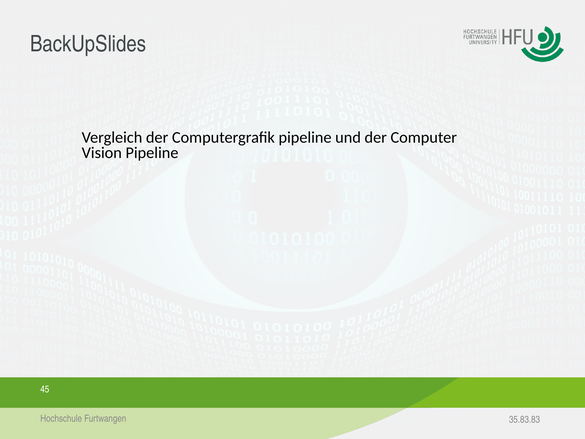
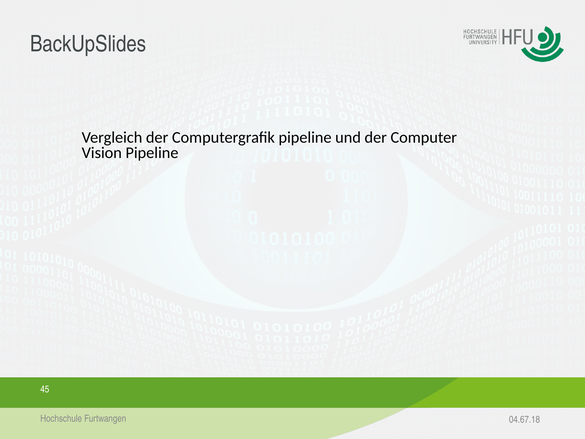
35.83.83: 35.83.83 -> 04.67.18
